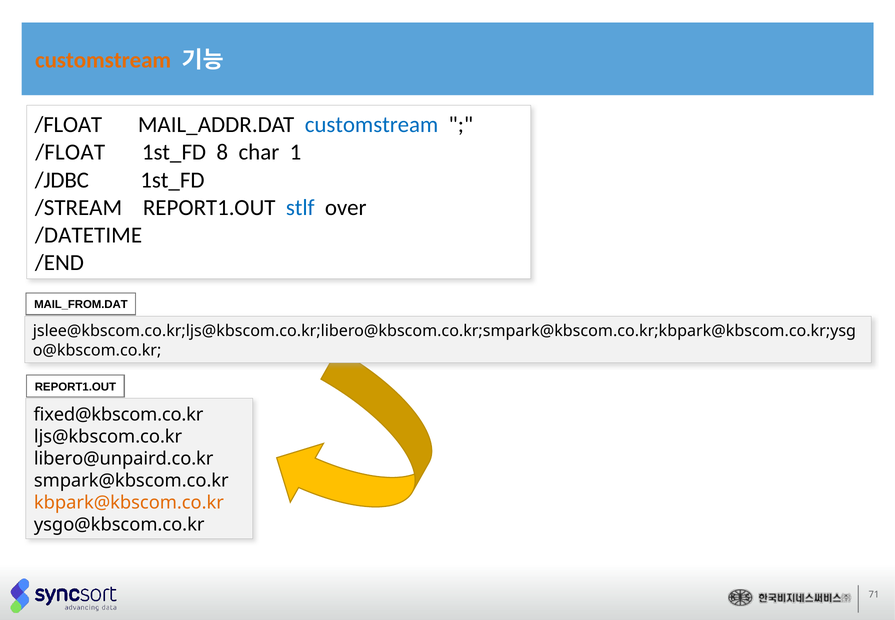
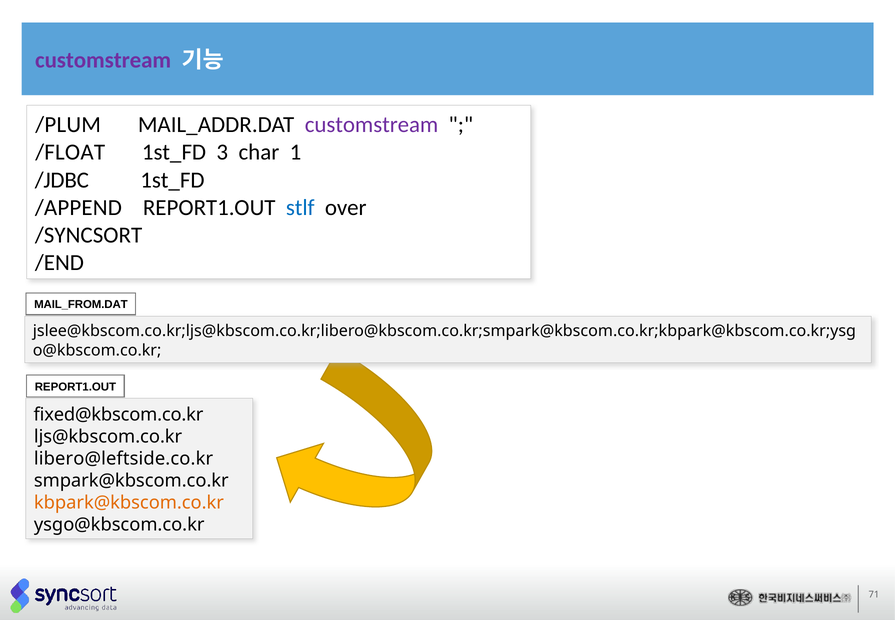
customstream at (103, 60) colour: orange -> purple
/FLOAT at (68, 125): /FLOAT -> /PLUM
customstream at (372, 125) colour: blue -> purple
8: 8 -> 3
/STREAM: /STREAM -> /APPEND
/DATETIME: /DATETIME -> /SYNCSORT
libero@unpaird.co.kr: libero@unpaird.co.kr -> libero@leftside.co.kr
